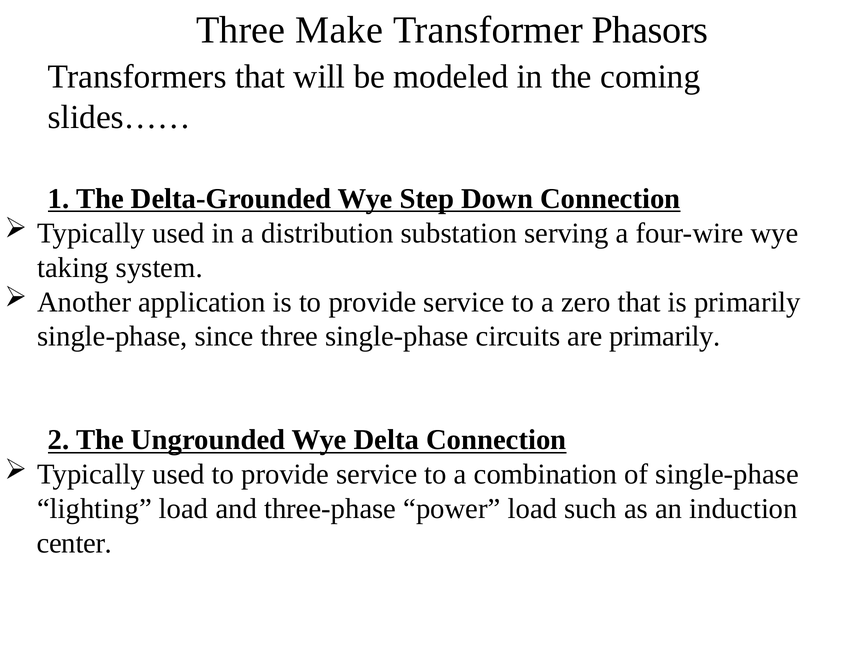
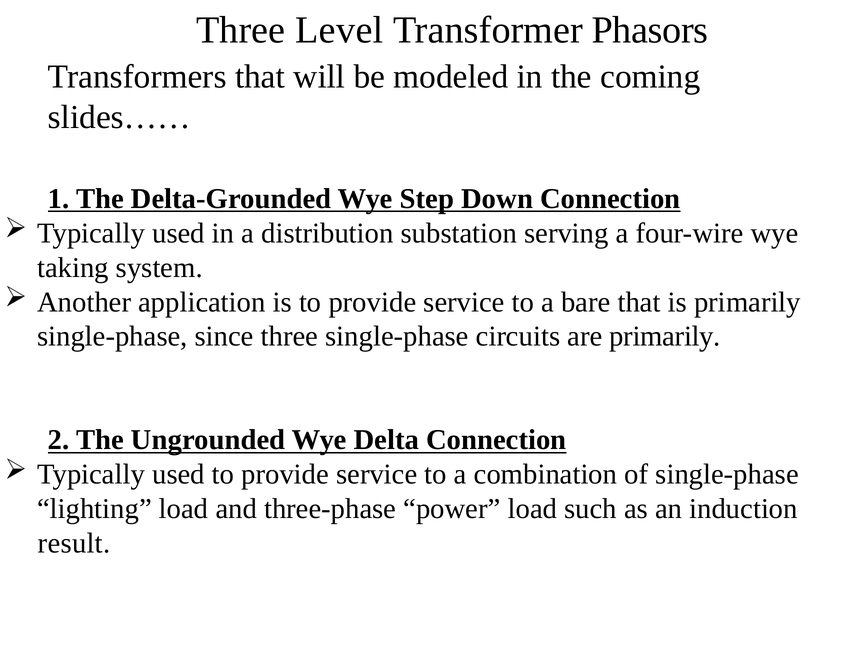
Make: Make -> Level
zero: zero -> bare
center: center -> result
